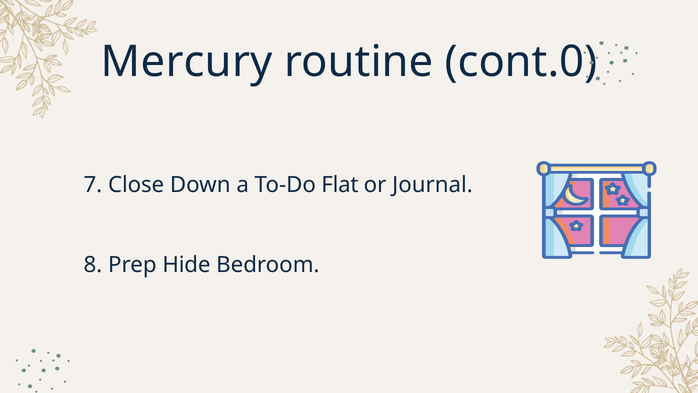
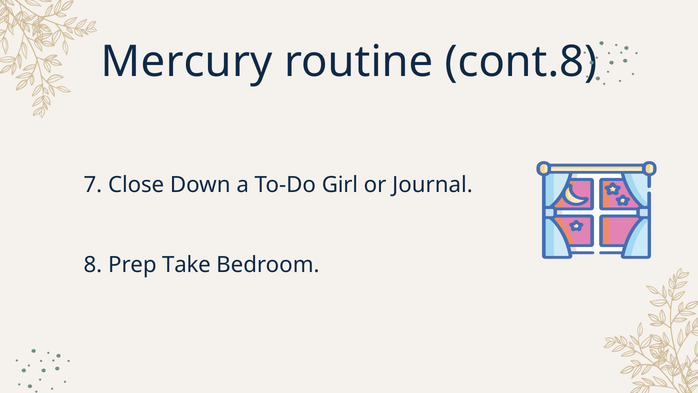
cont.0: cont.0 -> cont.8
Flat: Flat -> Girl
Hide: Hide -> Take
